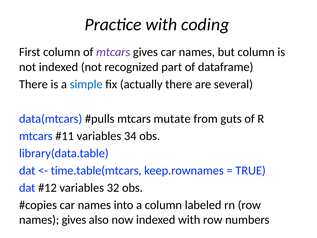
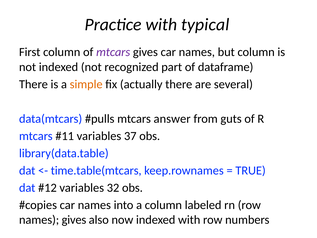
coding: coding -> typical
simple colour: blue -> orange
mutate: mutate -> answer
34: 34 -> 37
